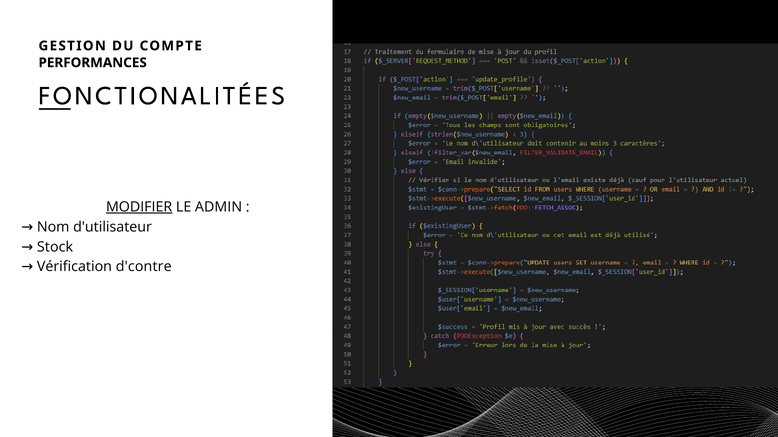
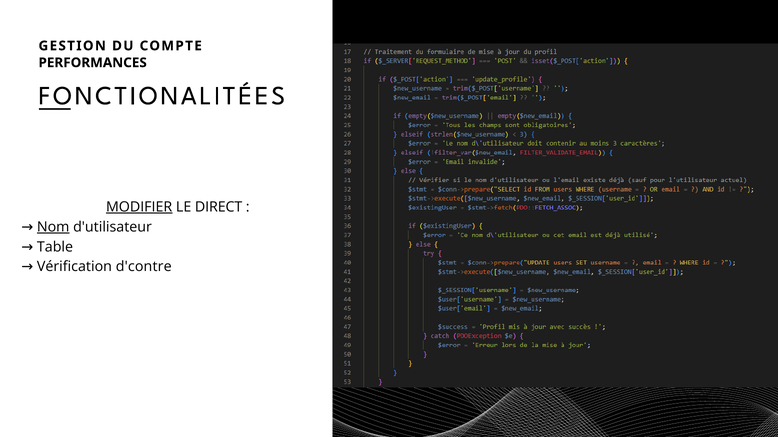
ADMIN: ADMIN -> DIRECT
Nom underline: none -> present
Stock: Stock -> Table
